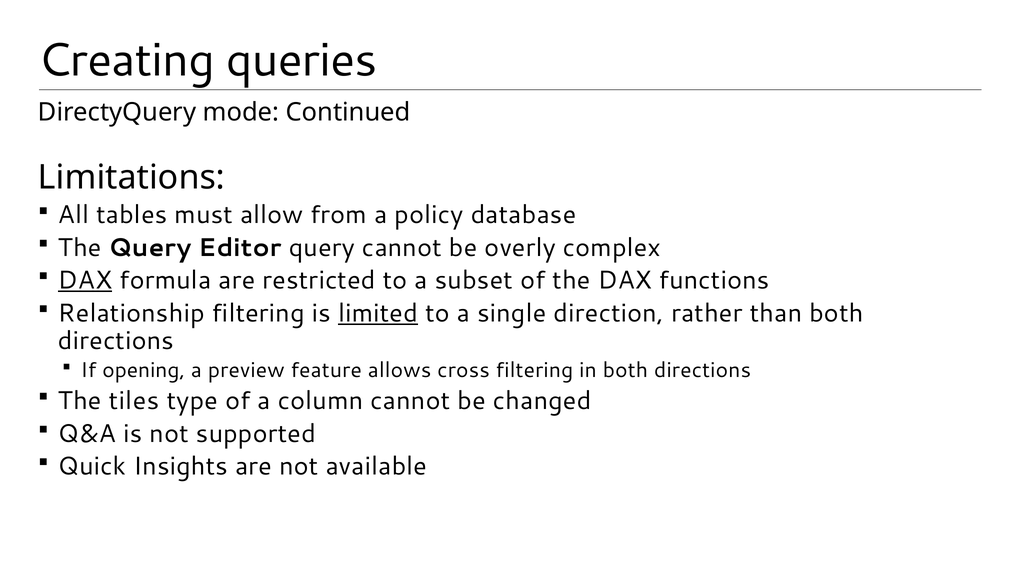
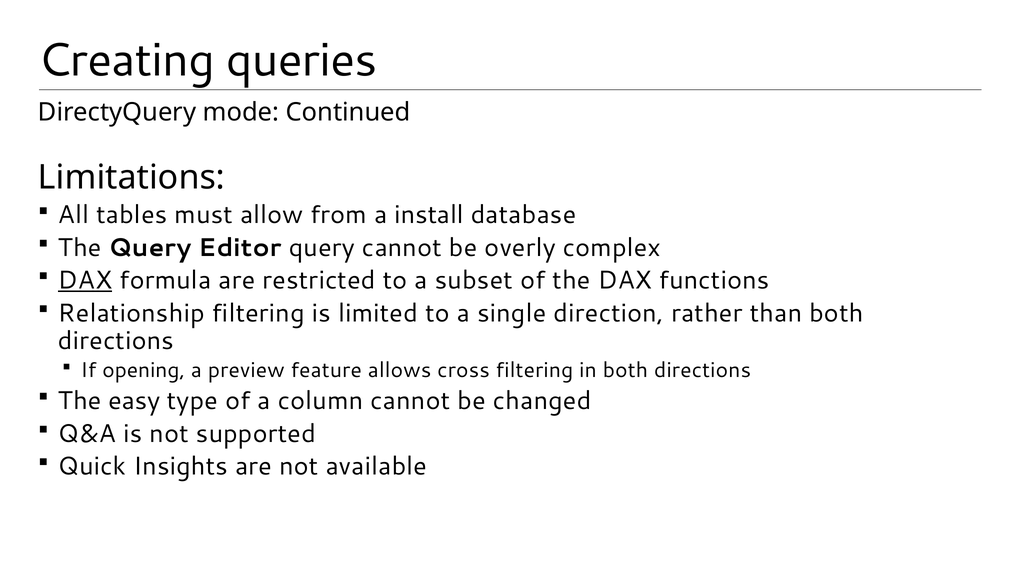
policy: policy -> install
limited underline: present -> none
tiles: tiles -> easy
